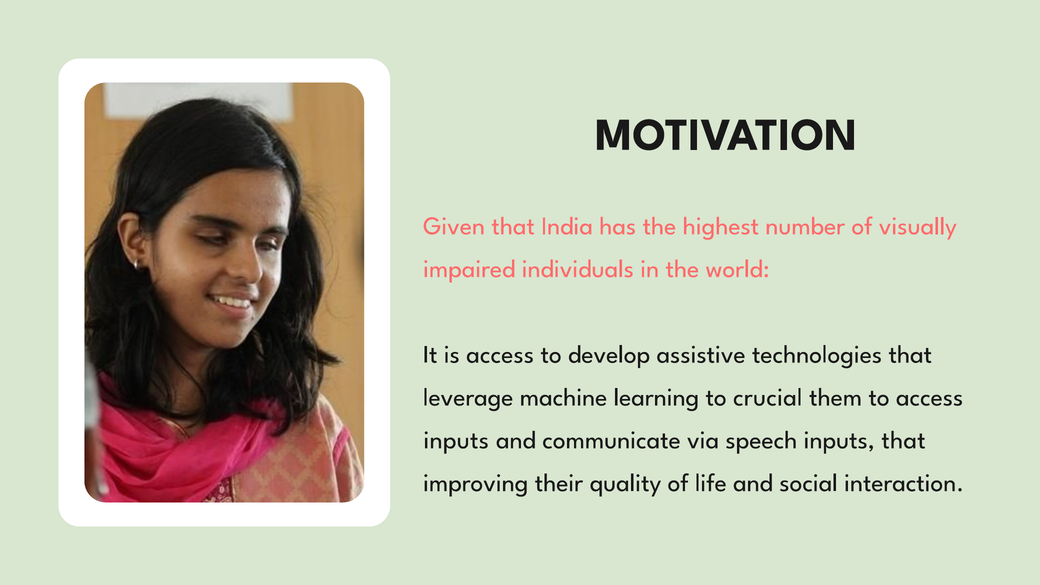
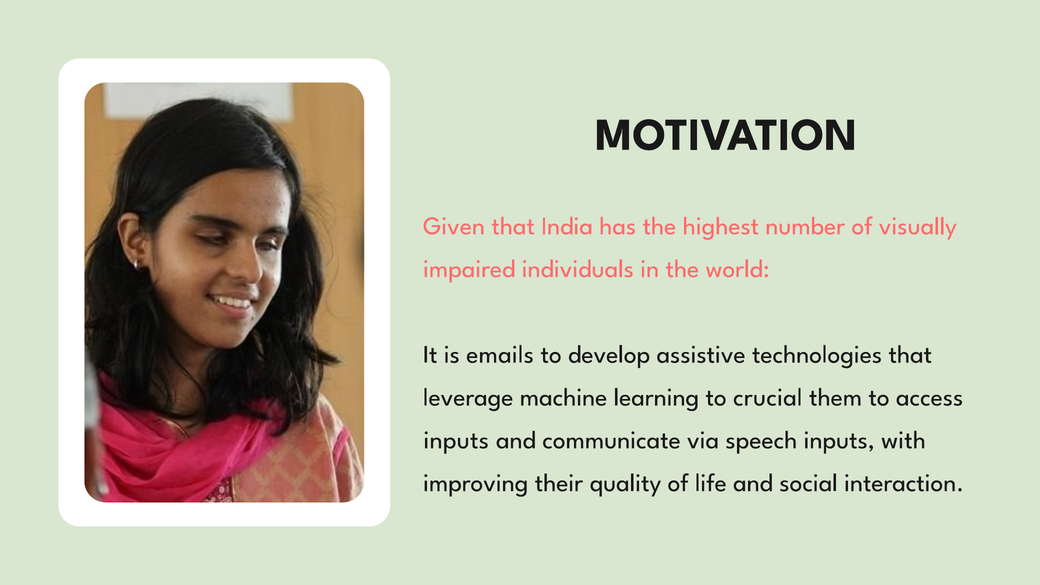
is access: access -> emails
inputs that: that -> with
